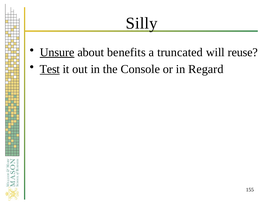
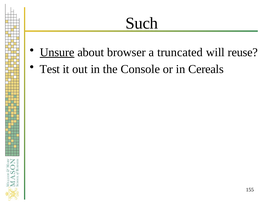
Silly: Silly -> Such
benefits: benefits -> browser
Test underline: present -> none
Regard: Regard -> Cereals
